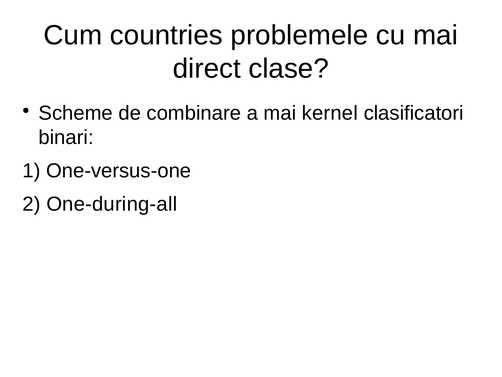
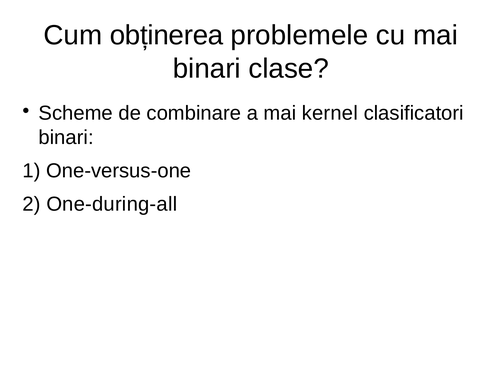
countries: countries -> obținerea
direct at (207, 69): direct -> binari
